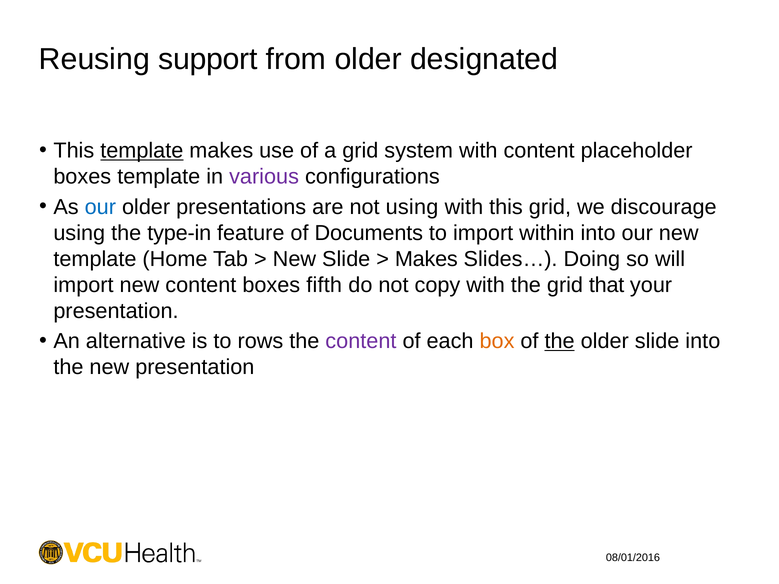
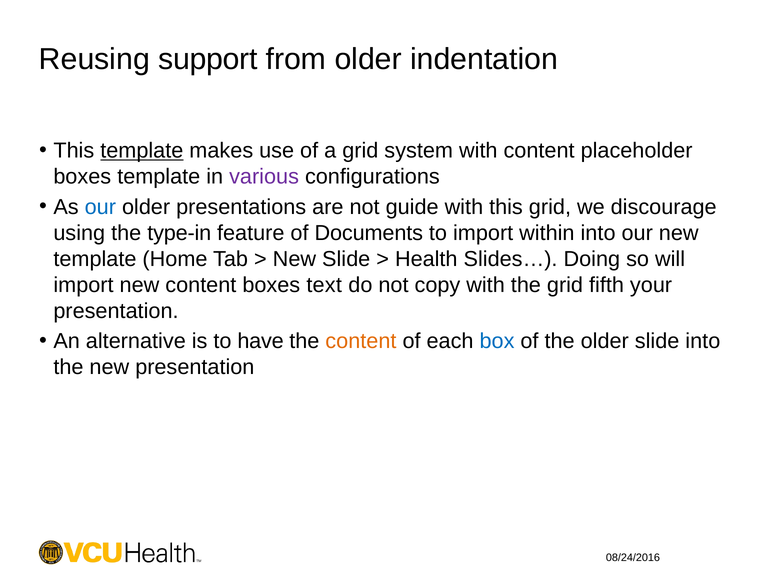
designated: designated -> indentation
not using: using -> guide
Makes at (426, 259): Makes -> Health
fifth: fifth -> text
that: that -> fifth
rows: rows -> have
content at (361, 341) colour: purple -> orange
box colour: orange -> blue
the at (560, 341) underline: present -> none
08/01/2016: 08/01/2016 -> 08/24/2016
